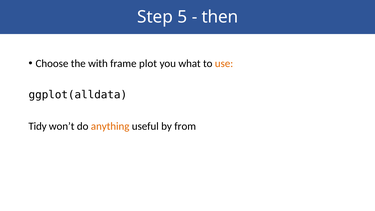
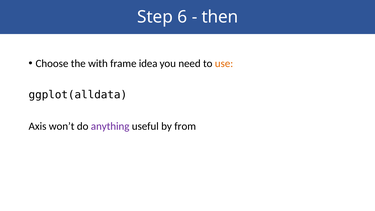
5: 5 -> 6
plot: plot -> idea
what: what -> need
Tidy: Tidy -> Axis
anything colour: orange -> purple
